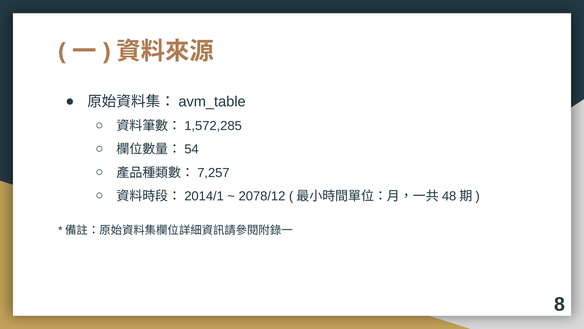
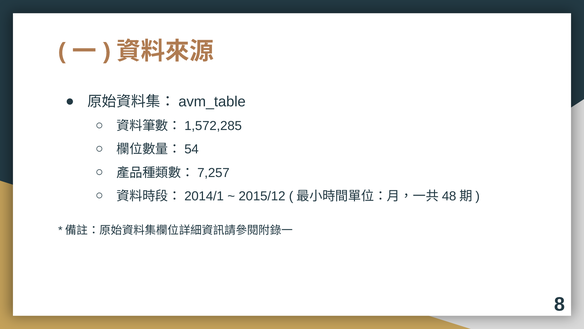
2078/12: 2078/12 -> 2015/12
